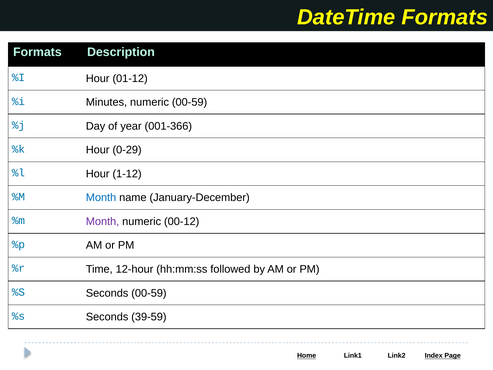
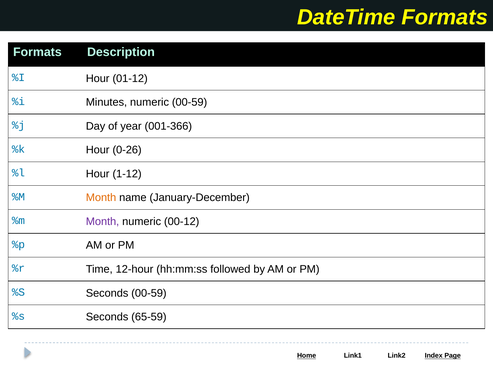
0-29: 0-29 -> 0-26
Month at (101, 198) colour: blue -> orange
39-59: 39-59 -> 65-59
